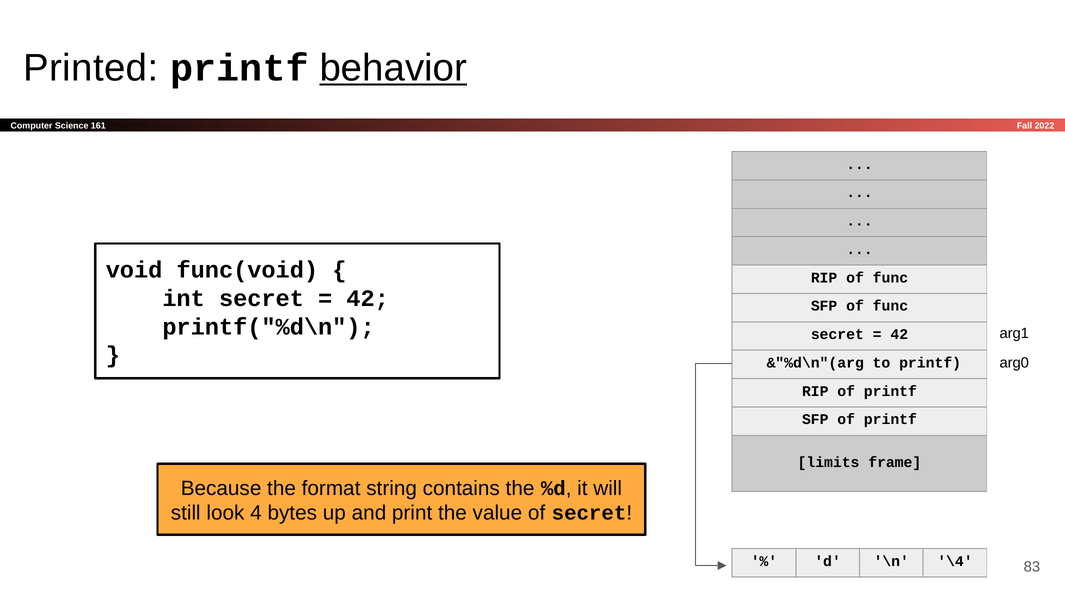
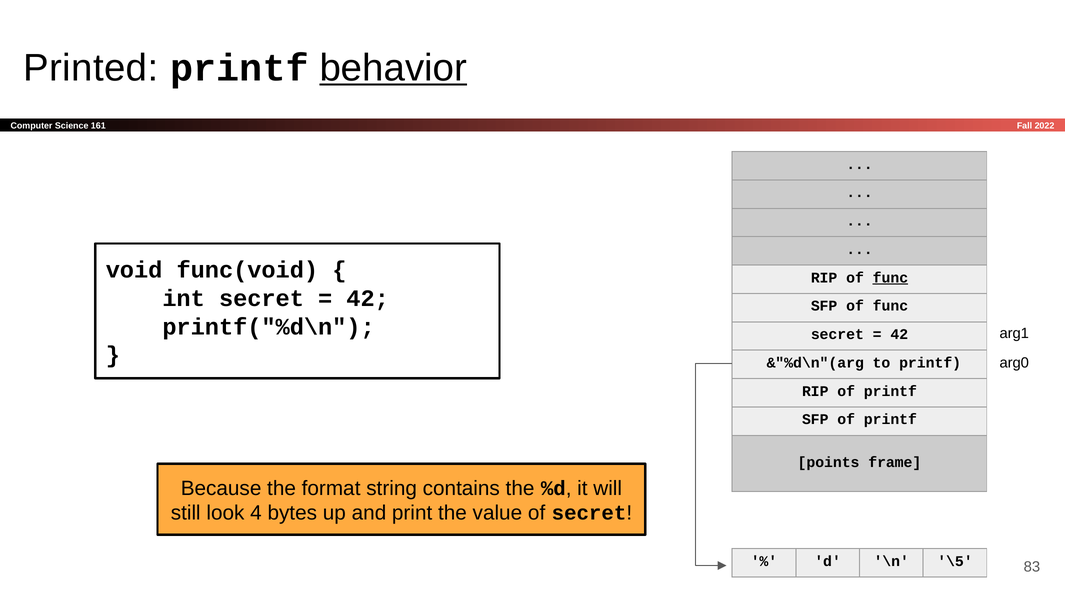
func at (890, 278) underline: none -> present
limits: limits -> points
\4: \4 -> \5
